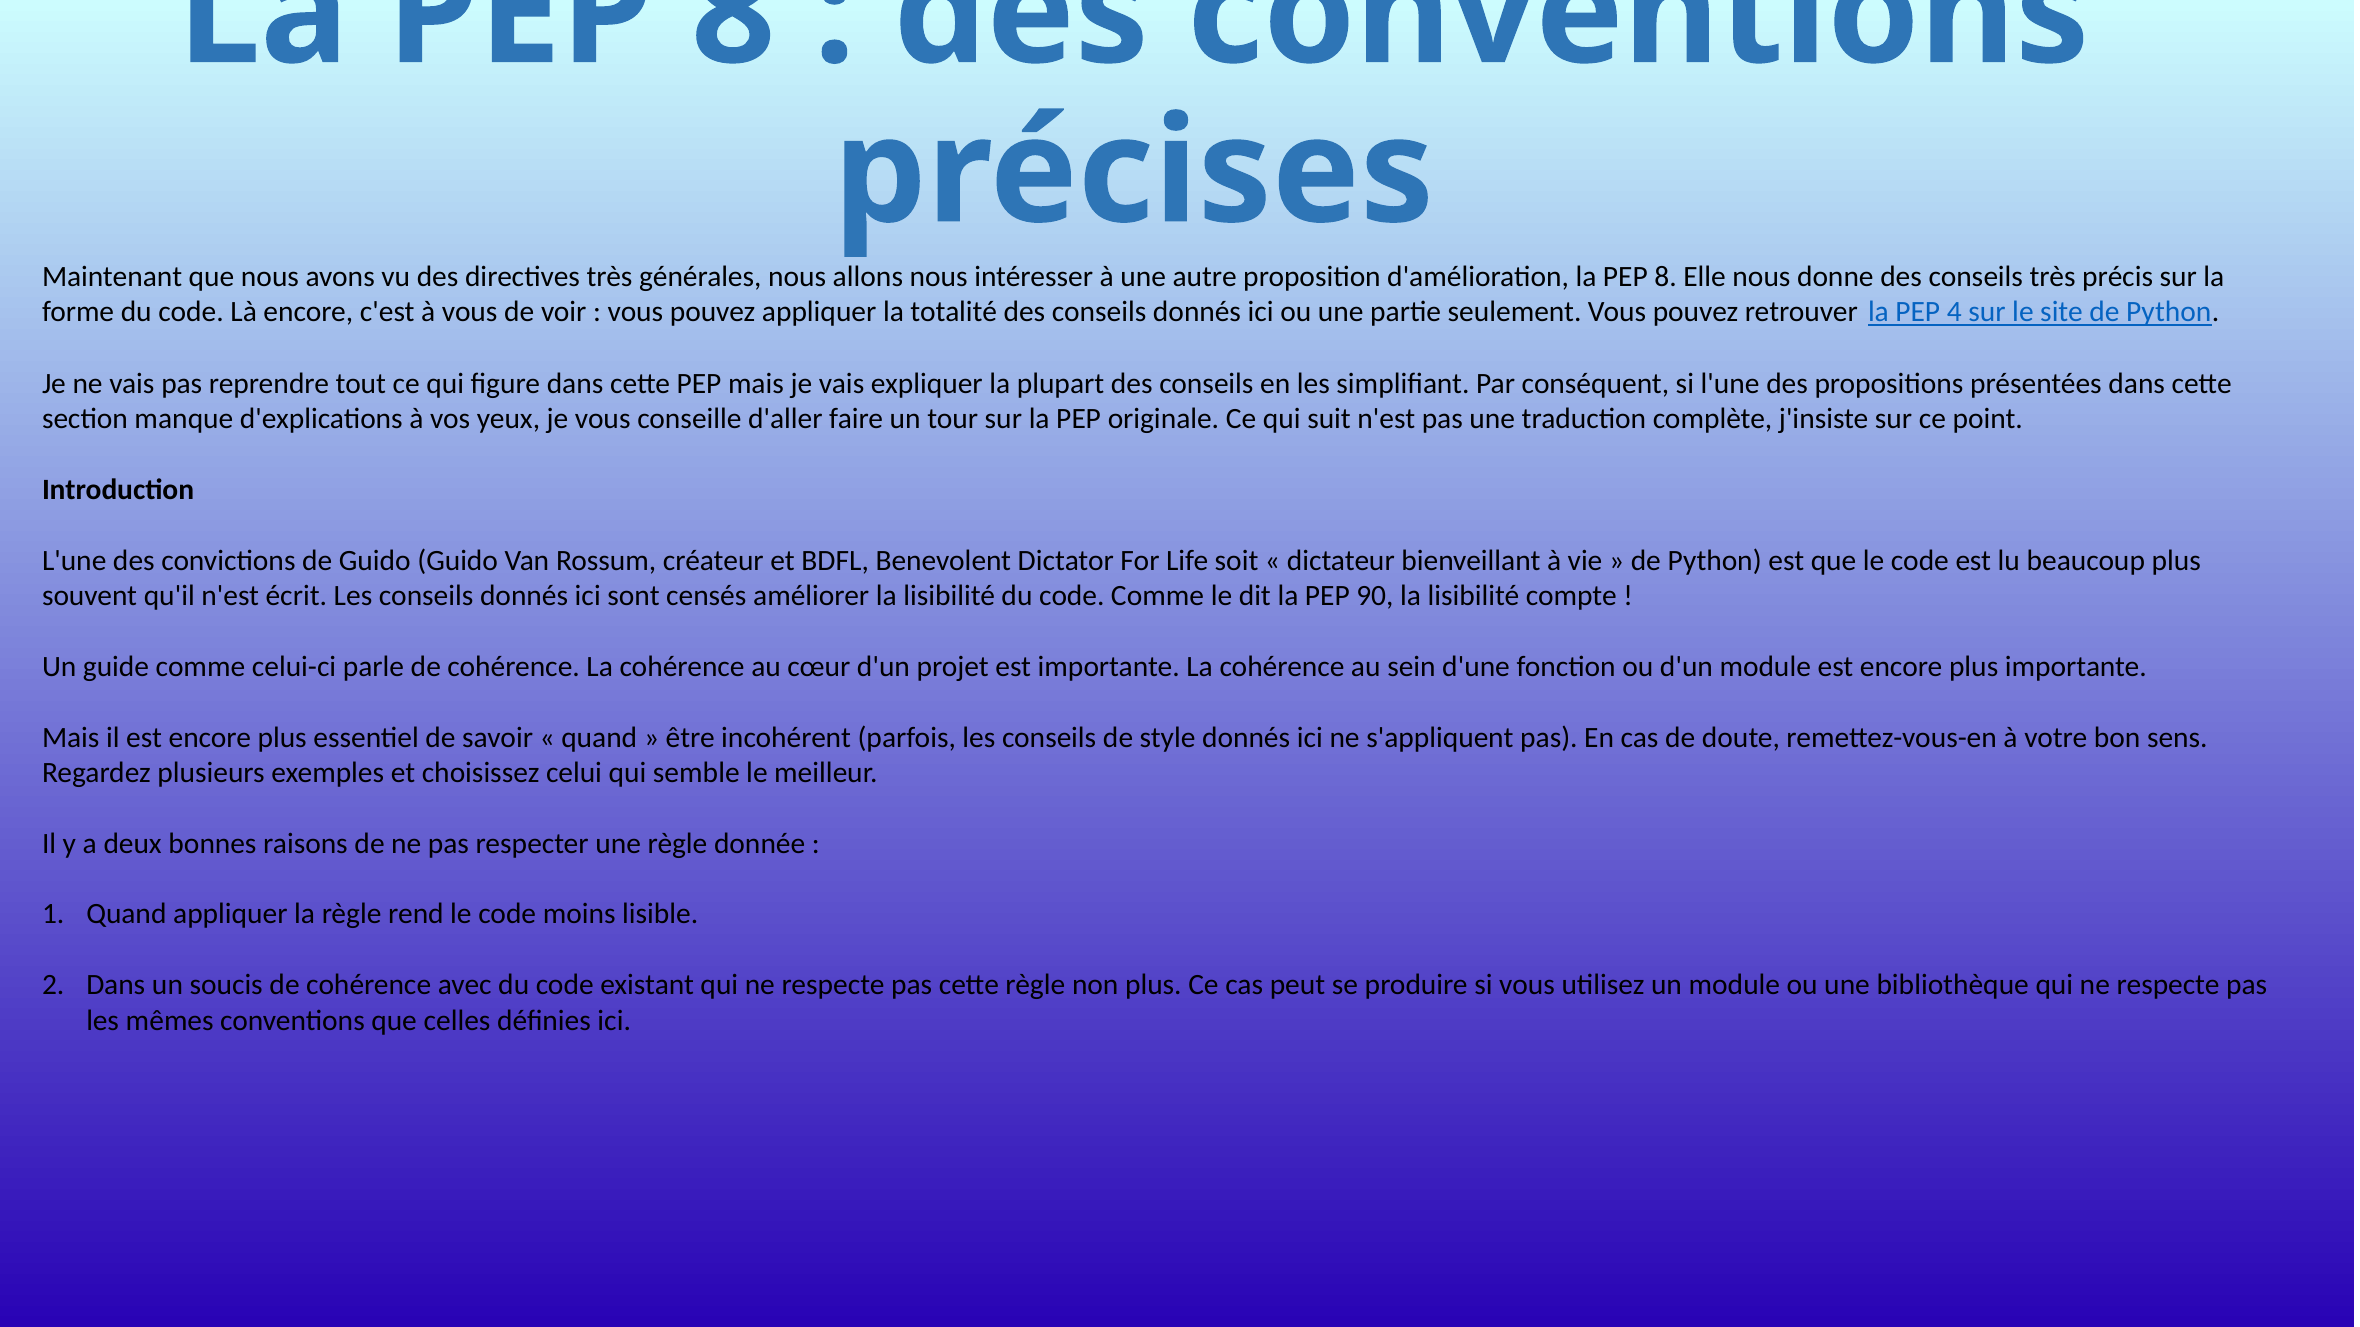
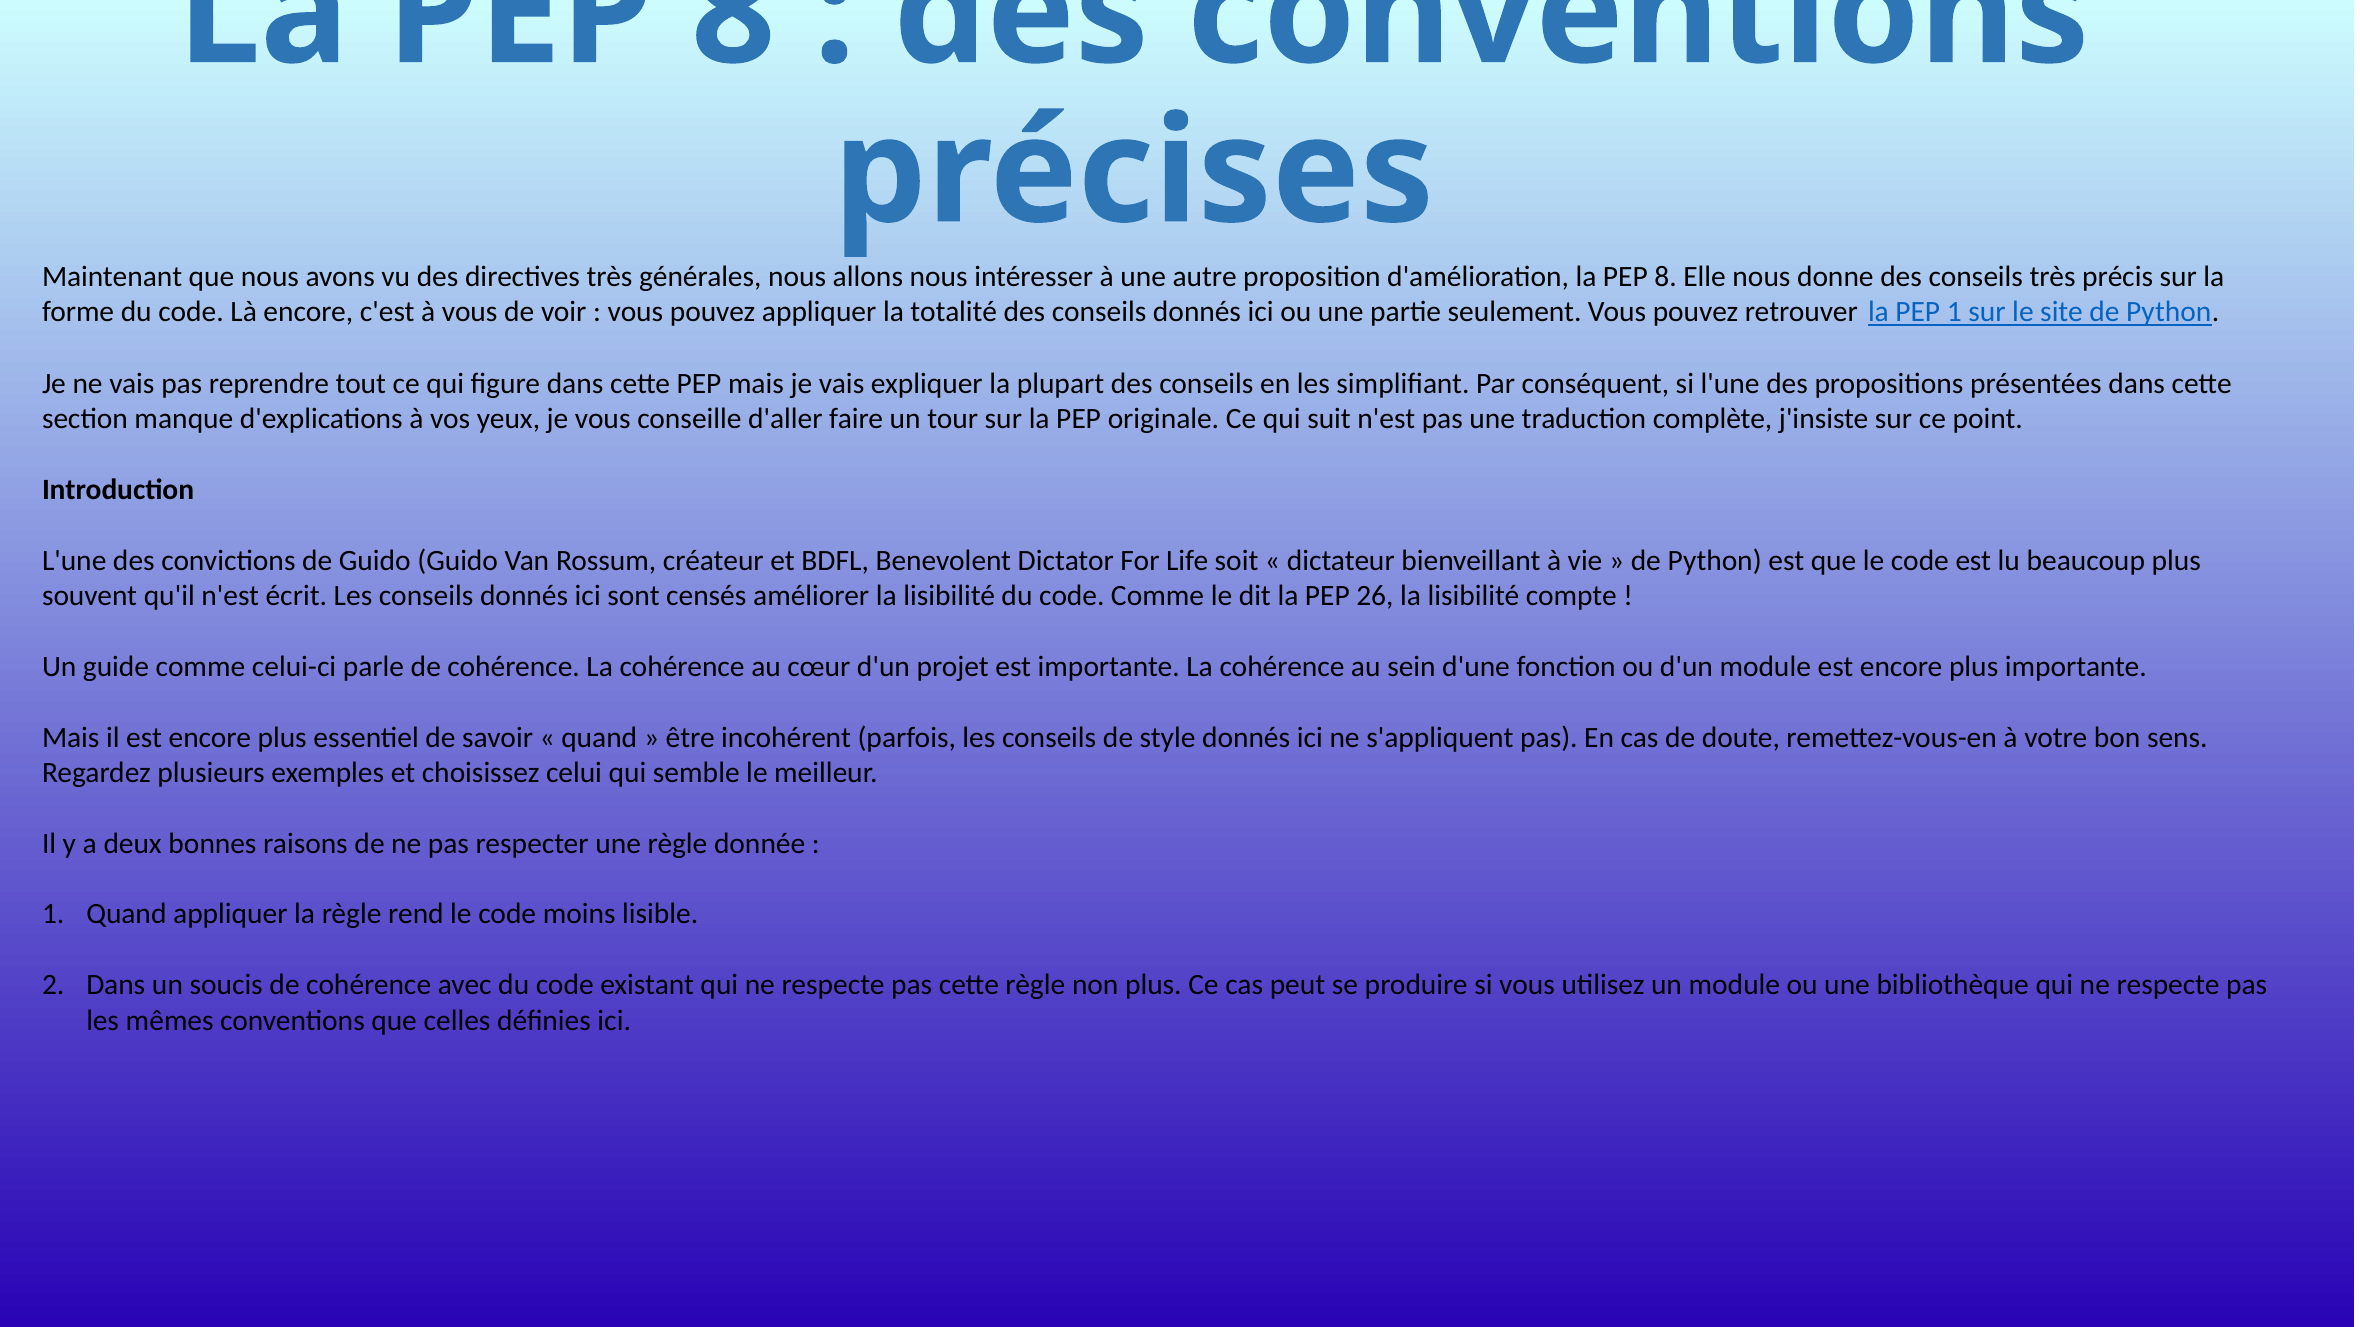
PEP 4: 4 -> 1
90: 90 -> 26
